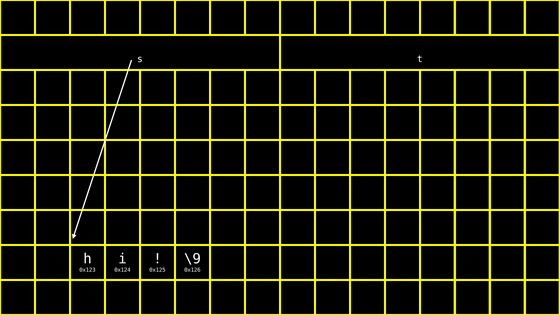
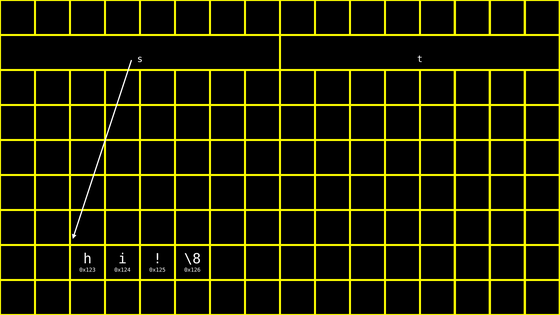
\9: \9 -> \8
